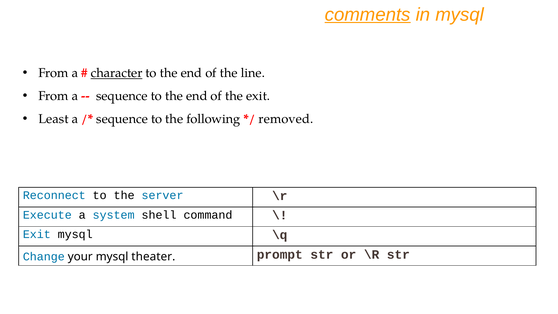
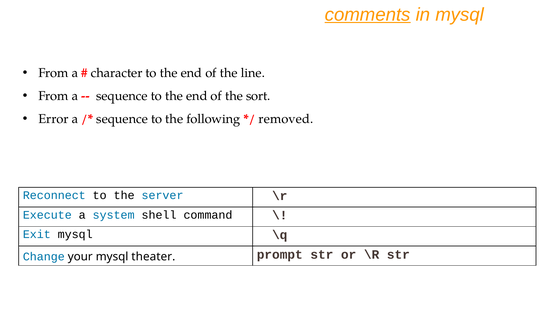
character underline: present -> none
the exit: exit -> sort
Least: Least -> Error
